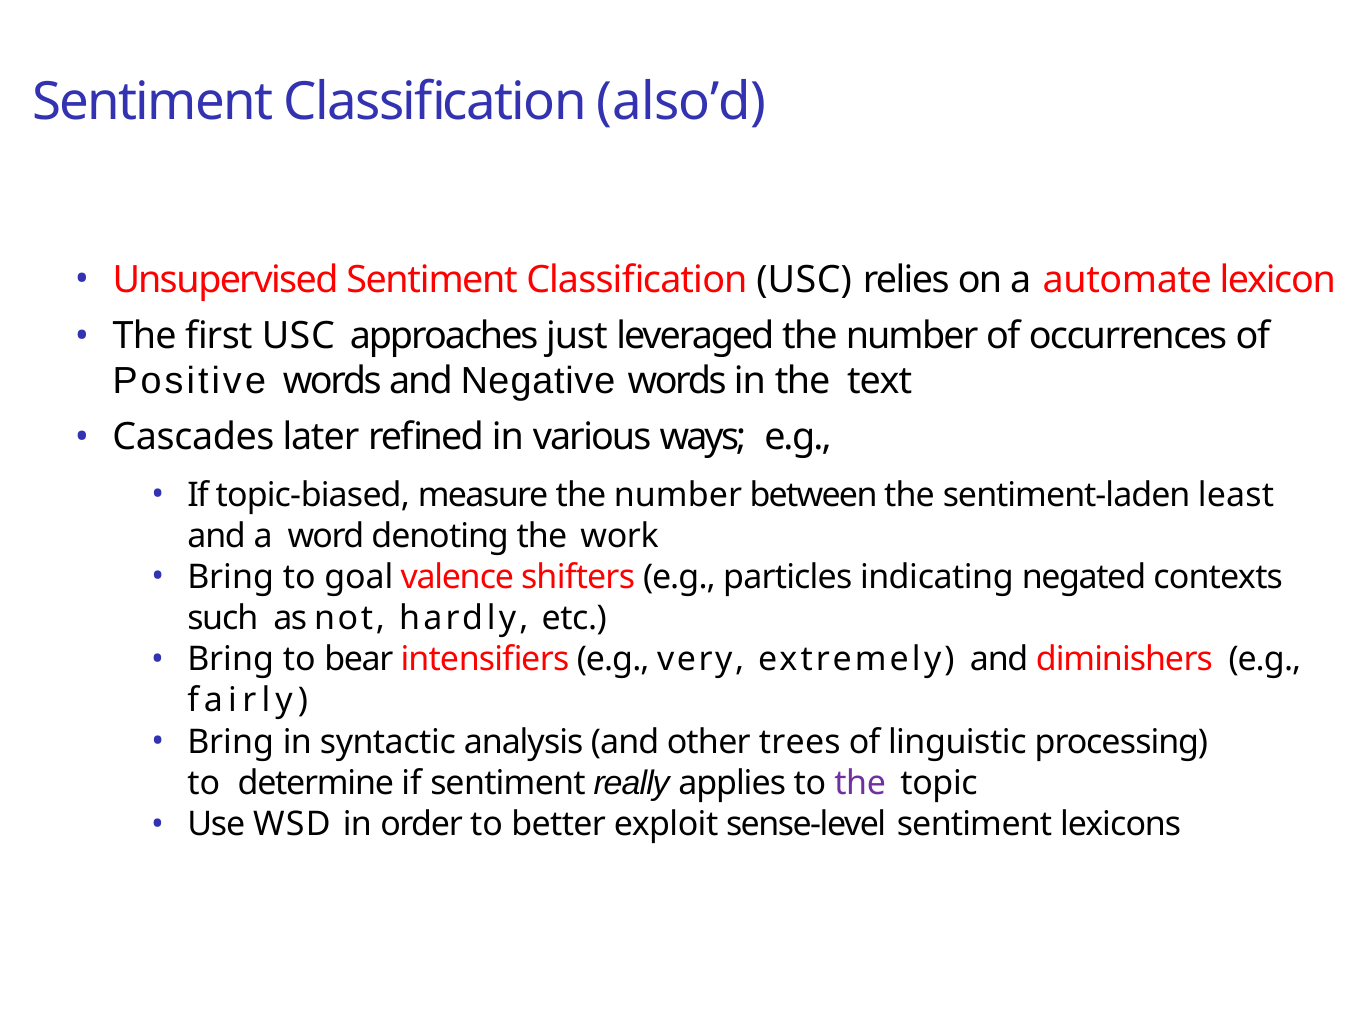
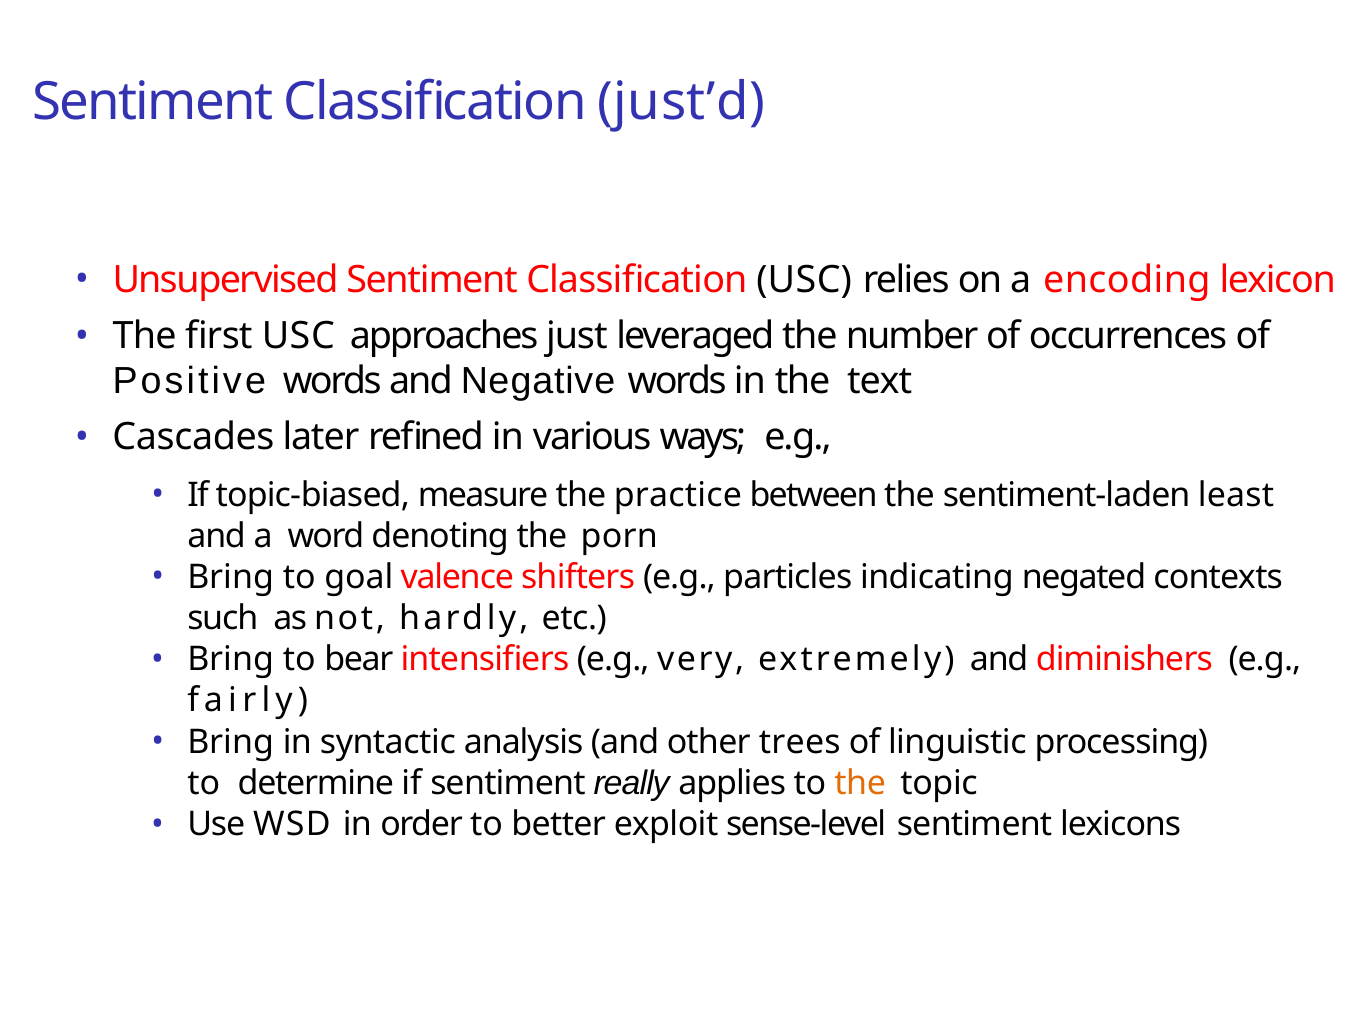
also’d: also’d -> just’d
automate: automate -> encoding
measure the number: number -> practice
work: work -> porn
the at (860, 783) colour: purple -> orange
